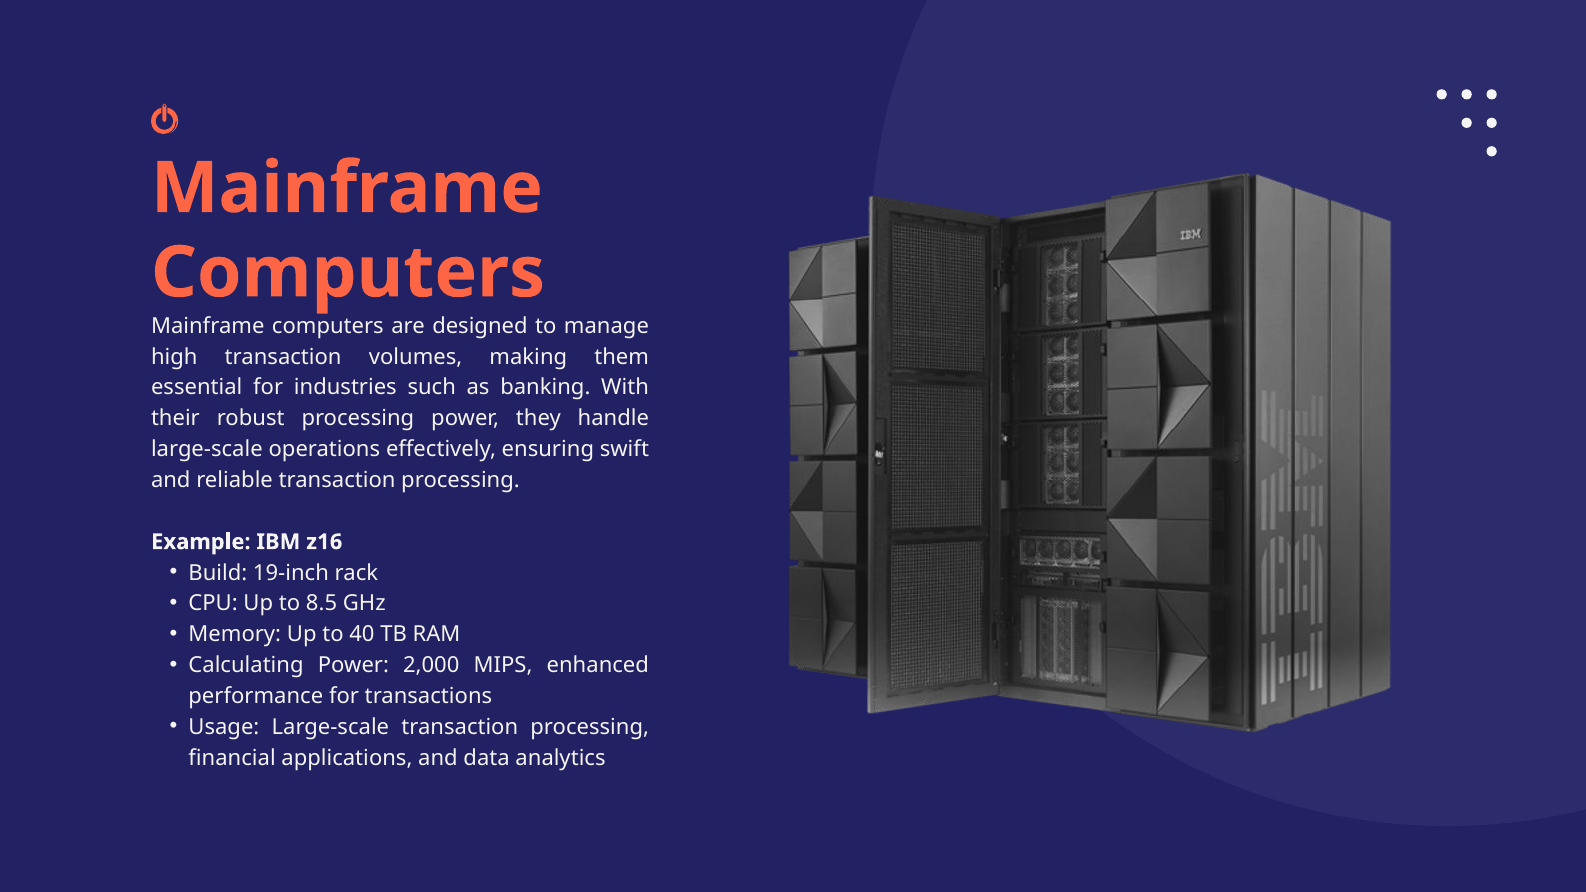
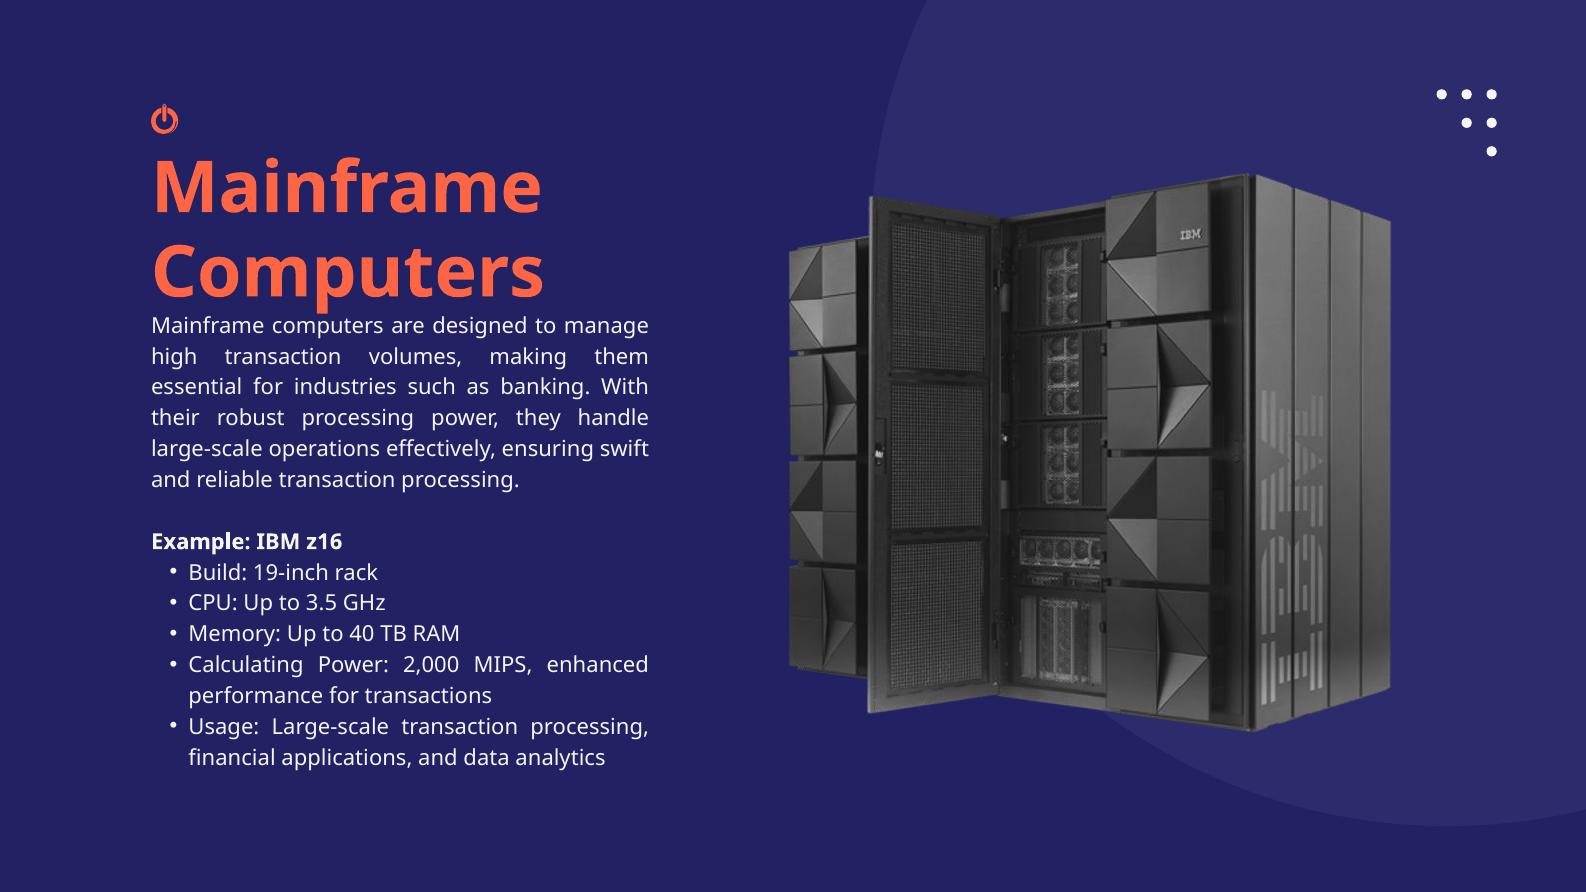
8.5: 8.5 -> 3.5
